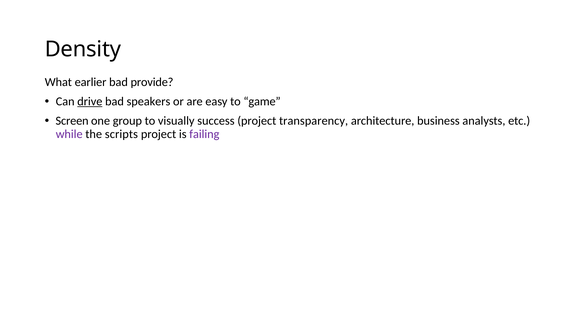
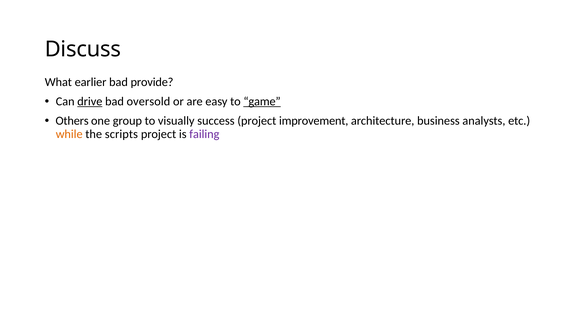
Density: Density -> Discuss
speakers: speakers -> oversold
game underline: none -> present
Screen: Screen -> Others
transparency: transparency -> improvement
while colour: purple -> orange
